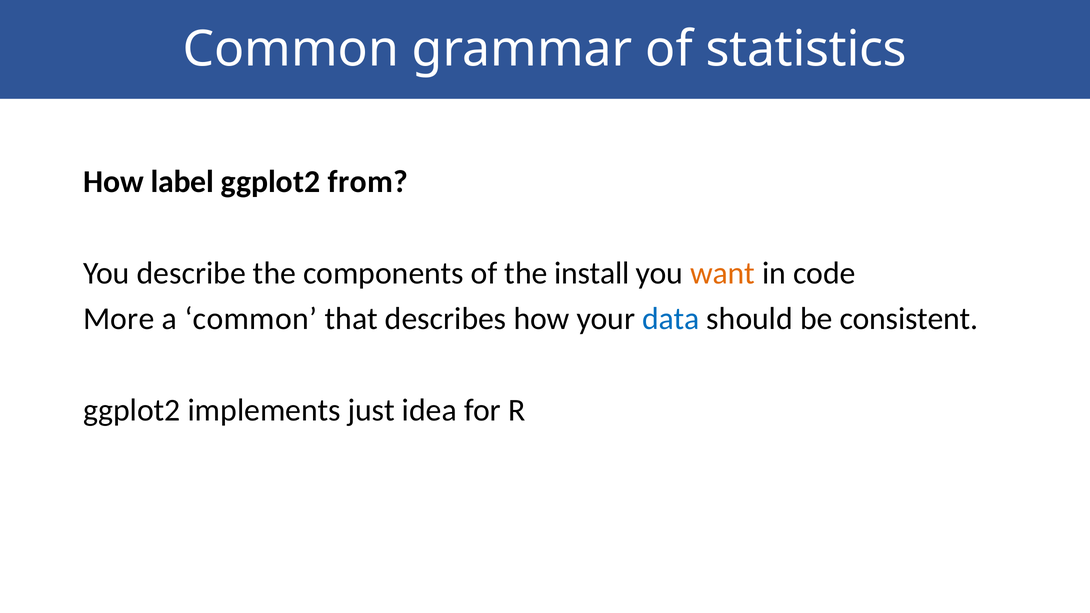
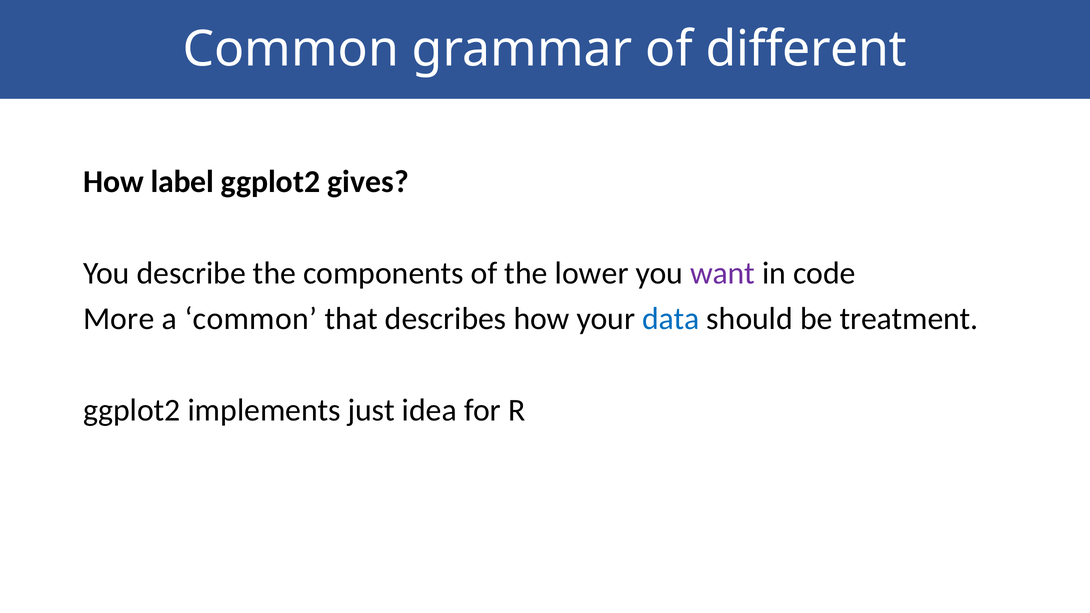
statistics: statistics -> different
from: from -> gives
install: install -> lower
want colour: orange -> purple
consistent: consistent -> treatment
